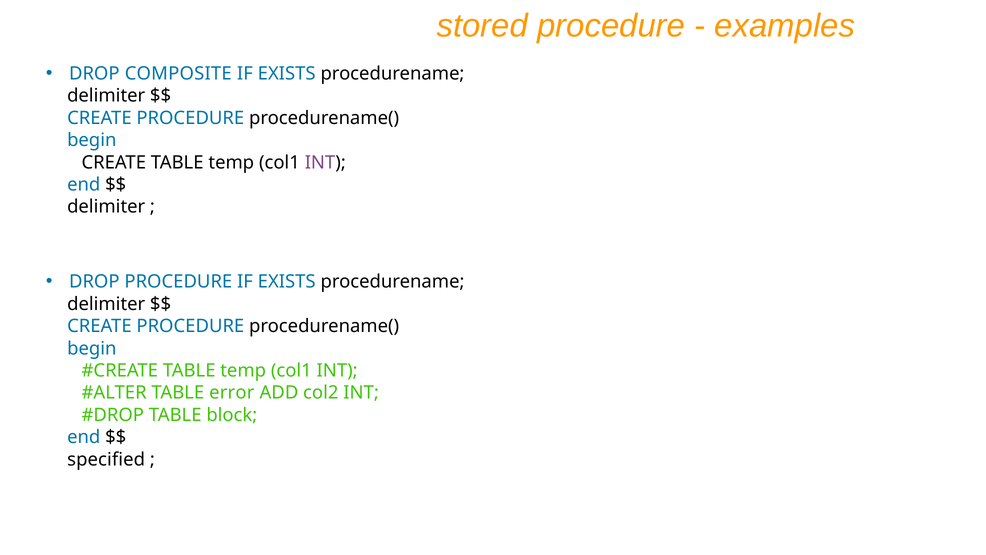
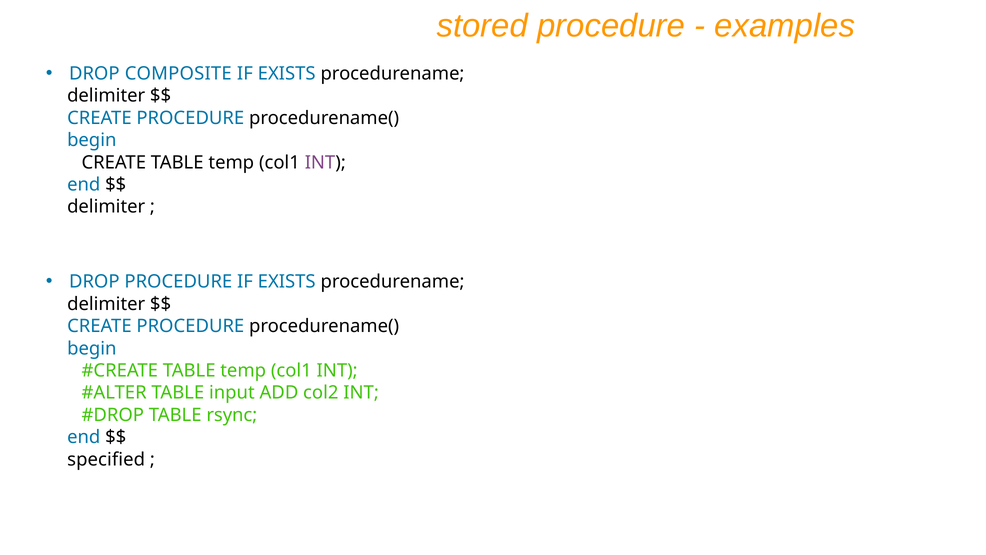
error: error -> input
block: block -> rsync
